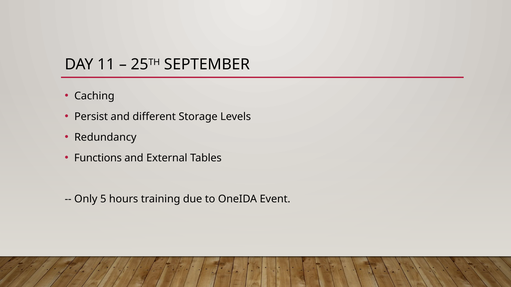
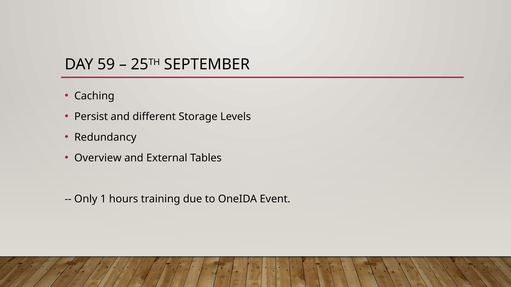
11: 11 -> 59
Functions: Functions -> Overview
5: 5 -> 1
